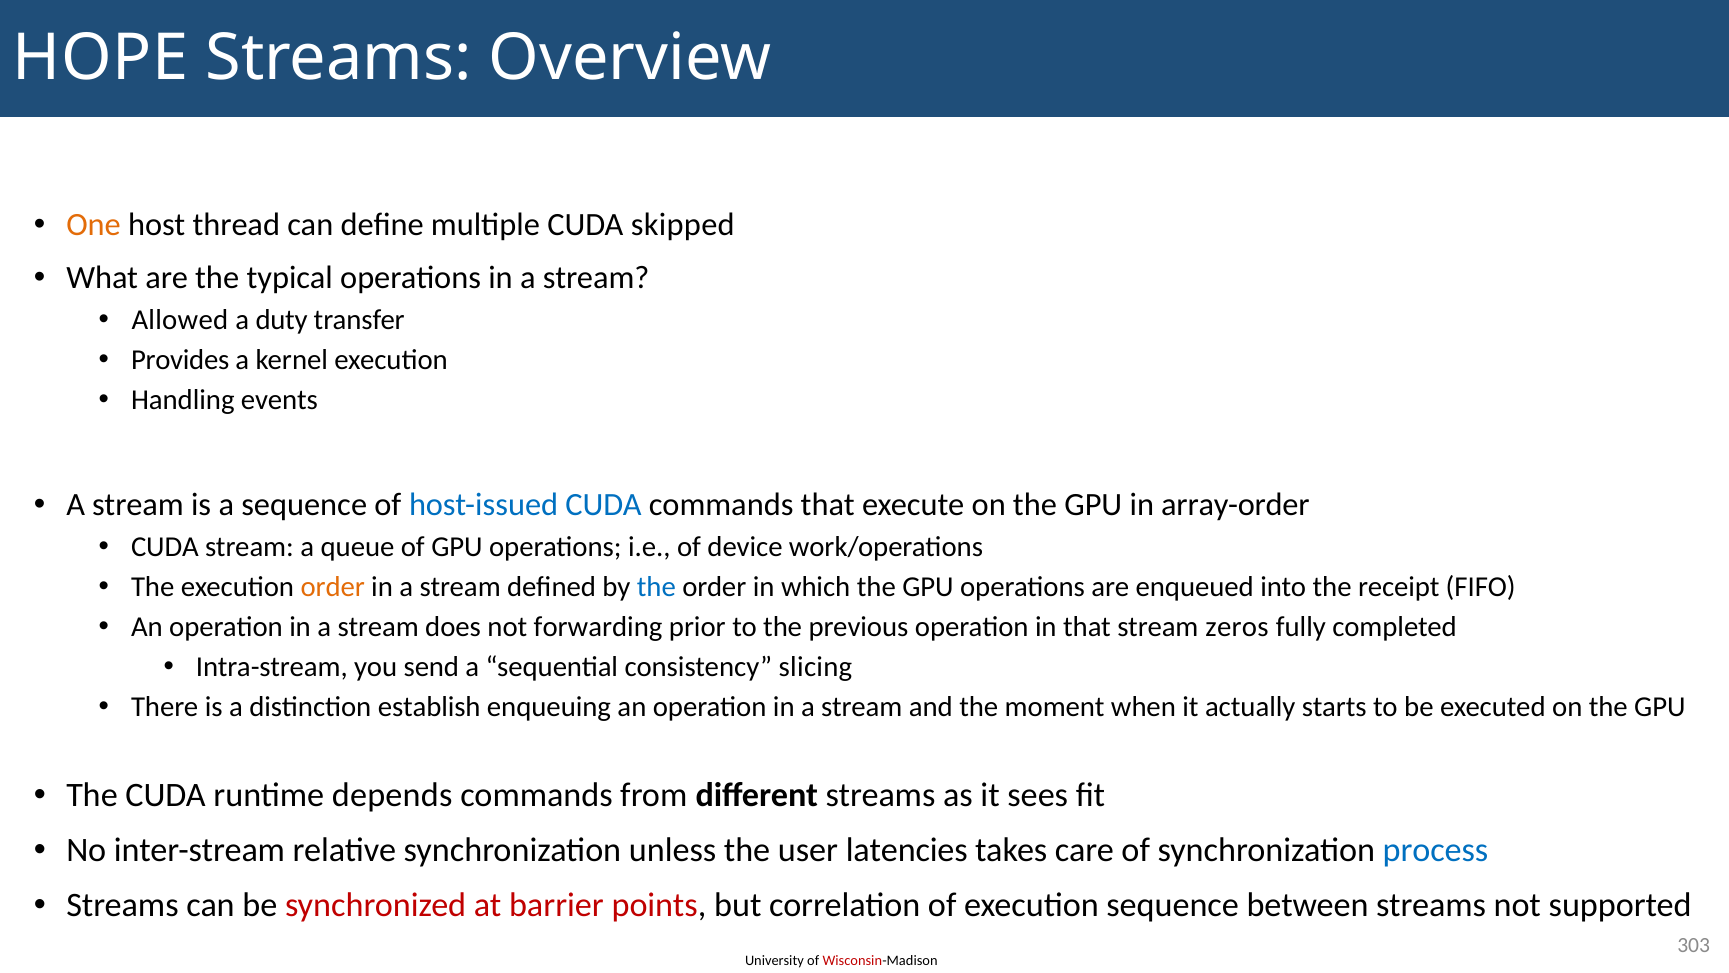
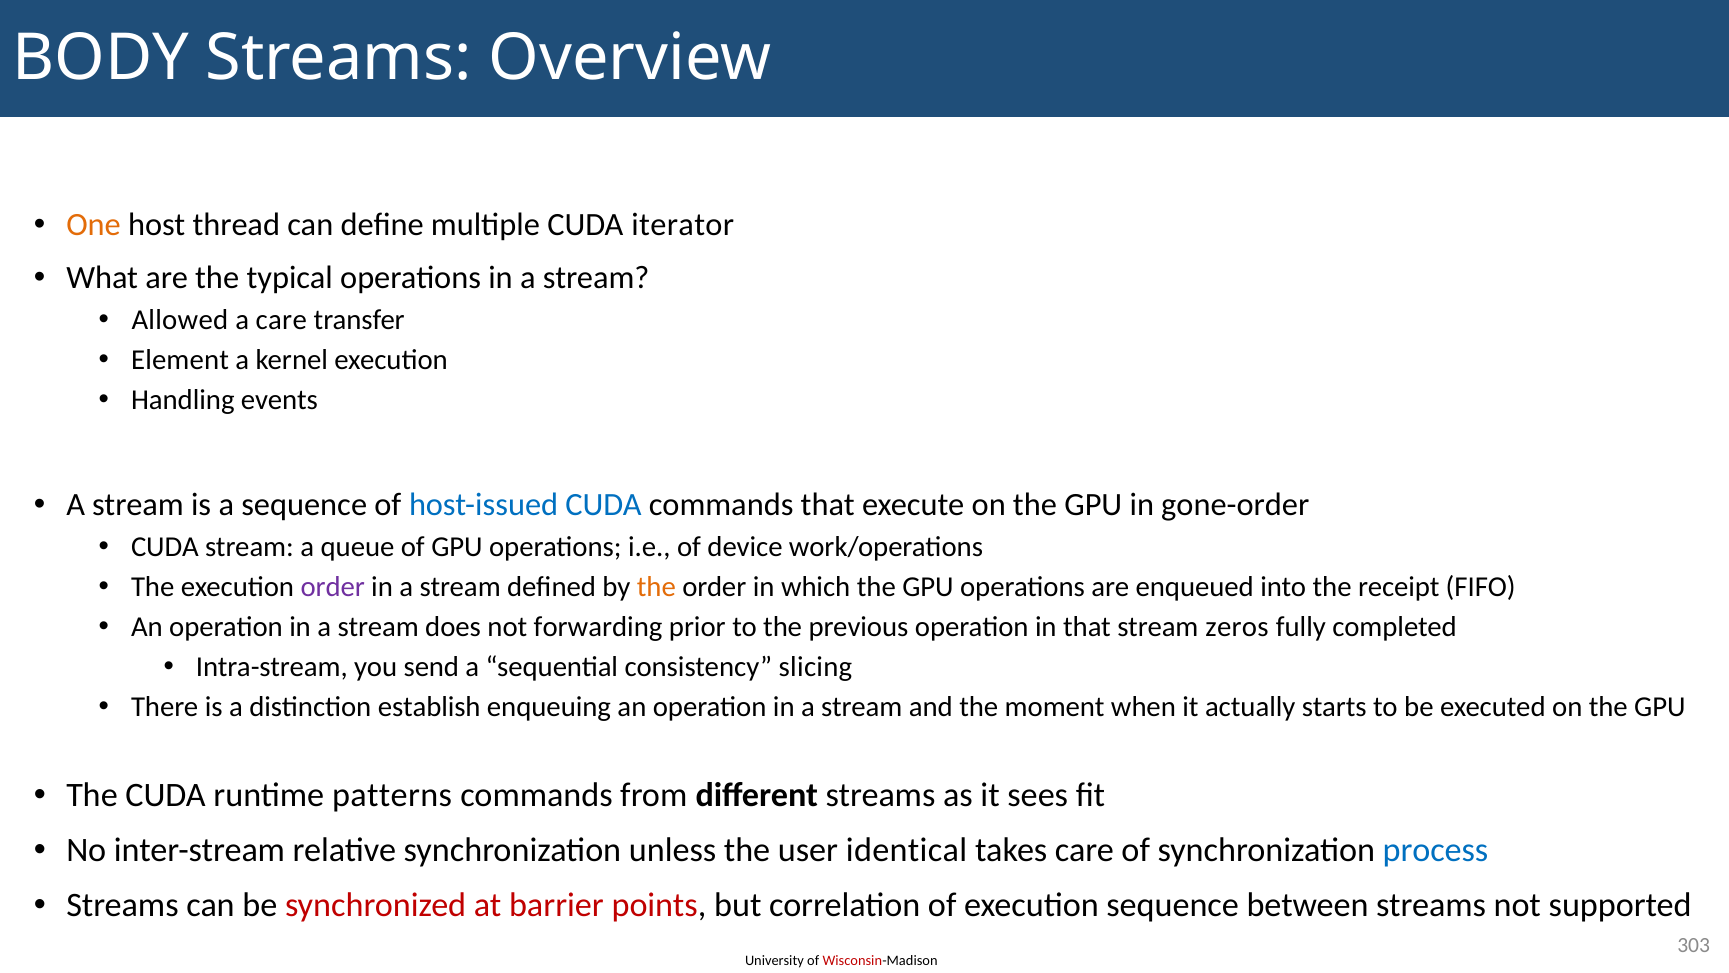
HOPE: HOPE -> BODY
skipped: skipped -> iterator
a duty: duty -> care
Provides: Provides -> Element
array-order: array-order -> gone-order
order at (333, 586) colour: orange -> purple
the at (656, 586) colour: blue -> orange
depends: depends -> patterns
latencies: latencies -> identical
